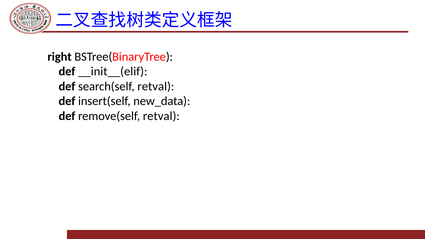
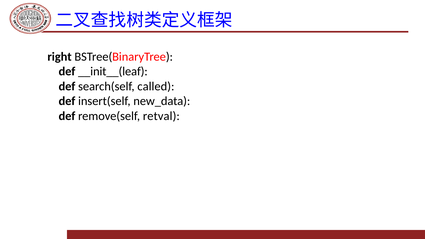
__init__(elif: __init__(elif -> __init__(leaf
search(self retval: retval -> called
